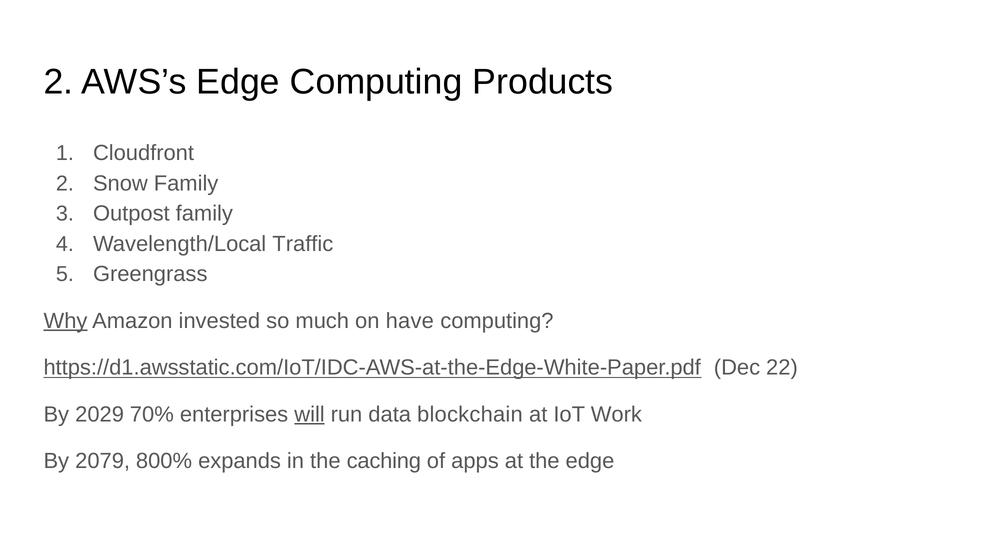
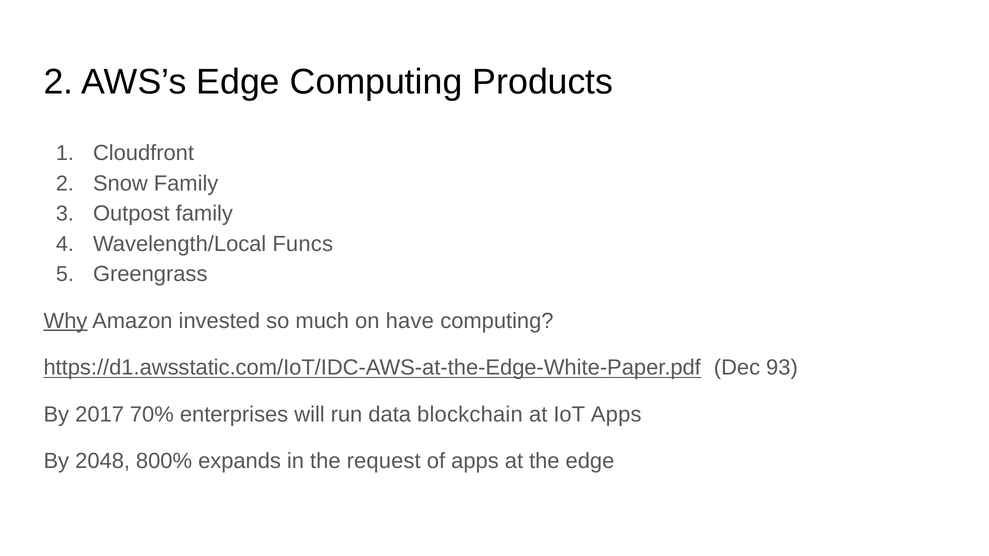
Traffic: Traffic -> Funcs
22: 22 -> 93
2029: 2029 -> 2017
will underline: present -> none
IoT Work: Work -> Apps
2079: 2079 -> 2048
caching: caching -> request
